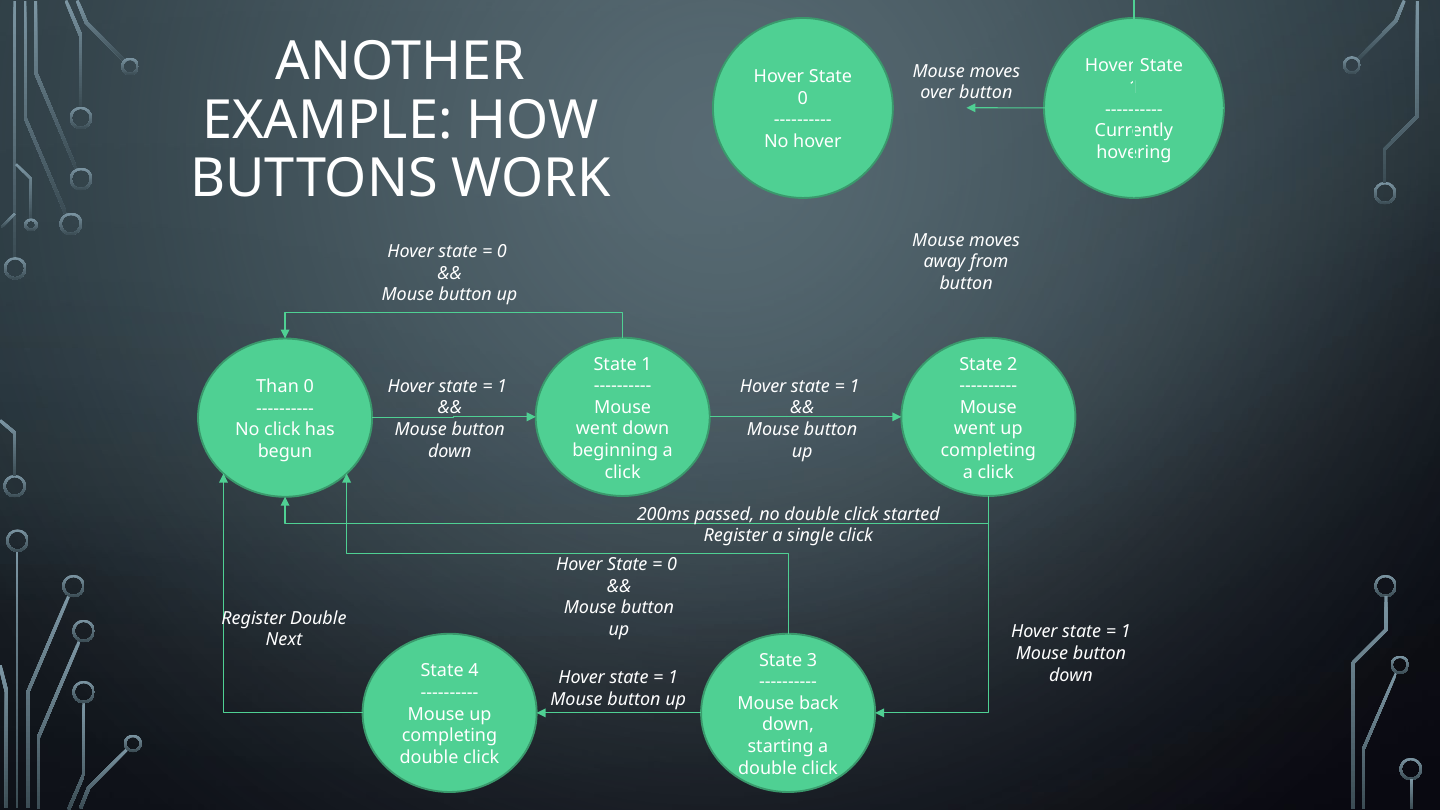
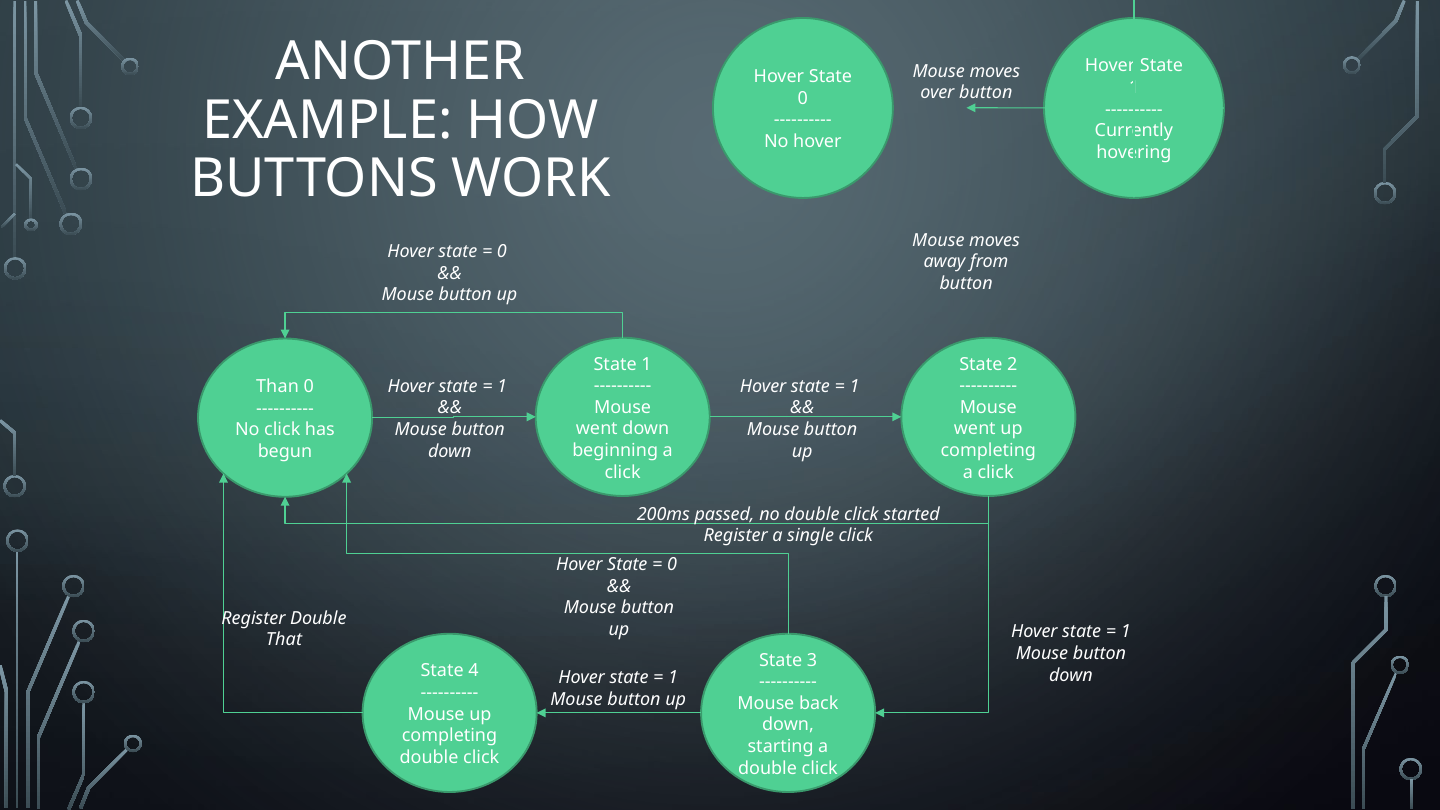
Next: Next -> That
